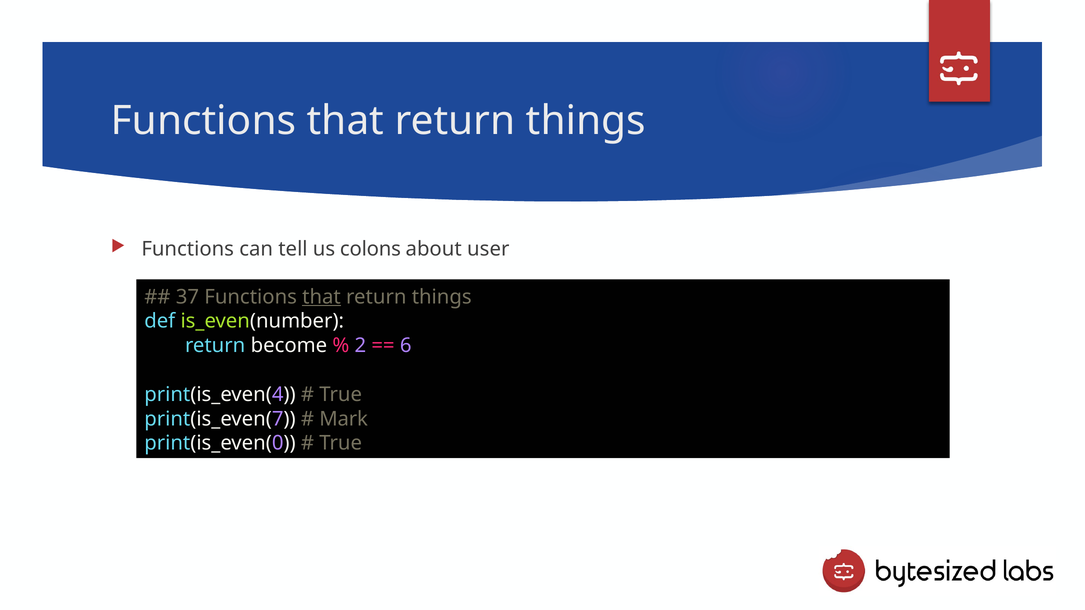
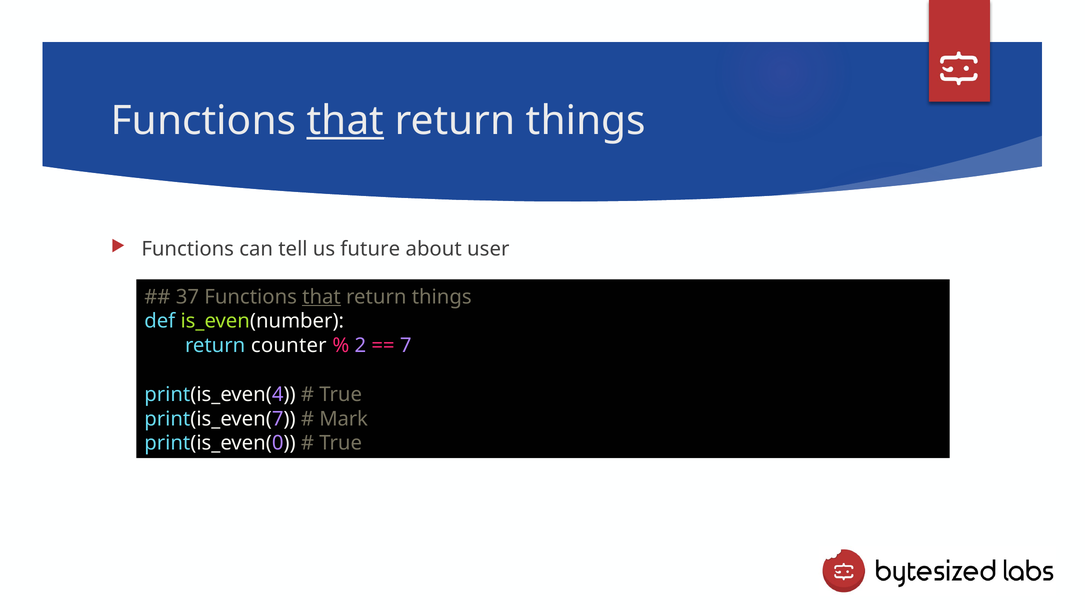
that at (345, 121) underline: none -> present
colons: colons -> future
become: become -> counter
6: 6 -> 7
